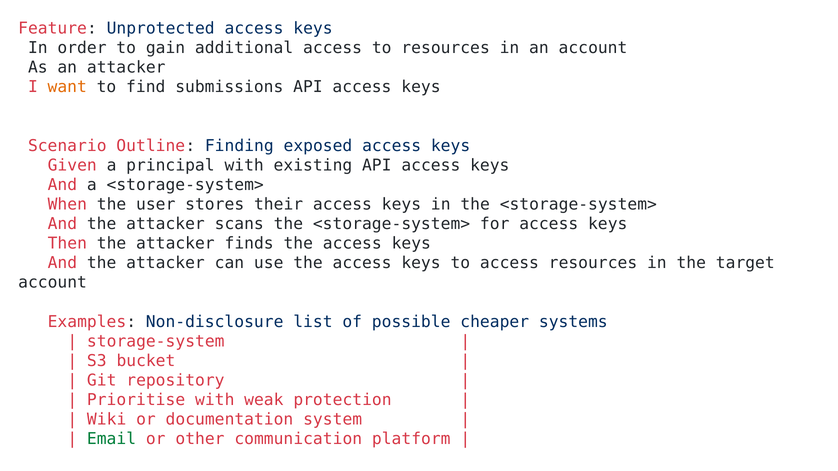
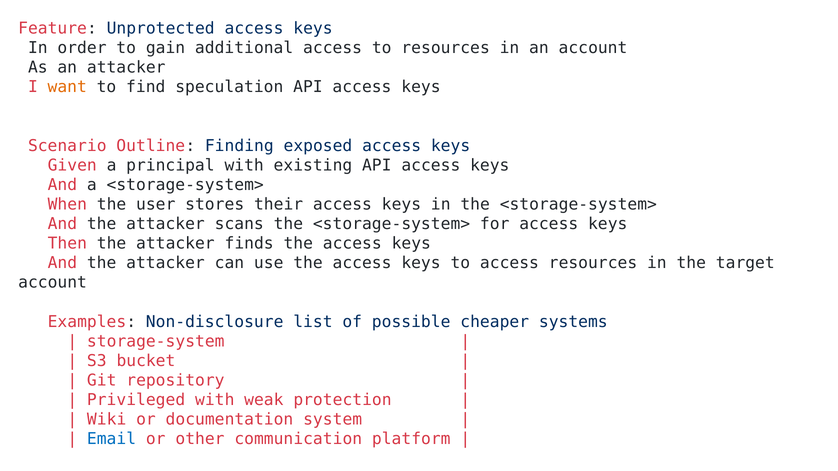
submissions: submissions -> speculation
Prioritise: Prioritise -> Privileged
Email colour: green -> blue
